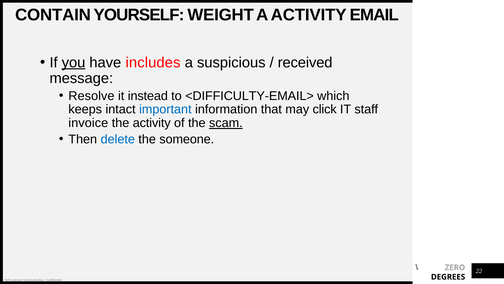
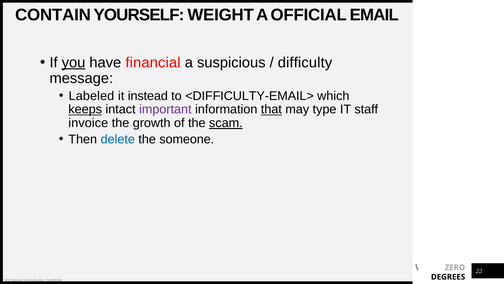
A ACTIVITY: ACTIVITY -> OFFICIAL
includes: includes -> financial
received: received -> difficulty
Resolve: Resolve -> Labeled
keeps underline: none -> present
important colour: blue -> purple
that underline: none -> present
click: click -> type
the activity: activity -> growth
